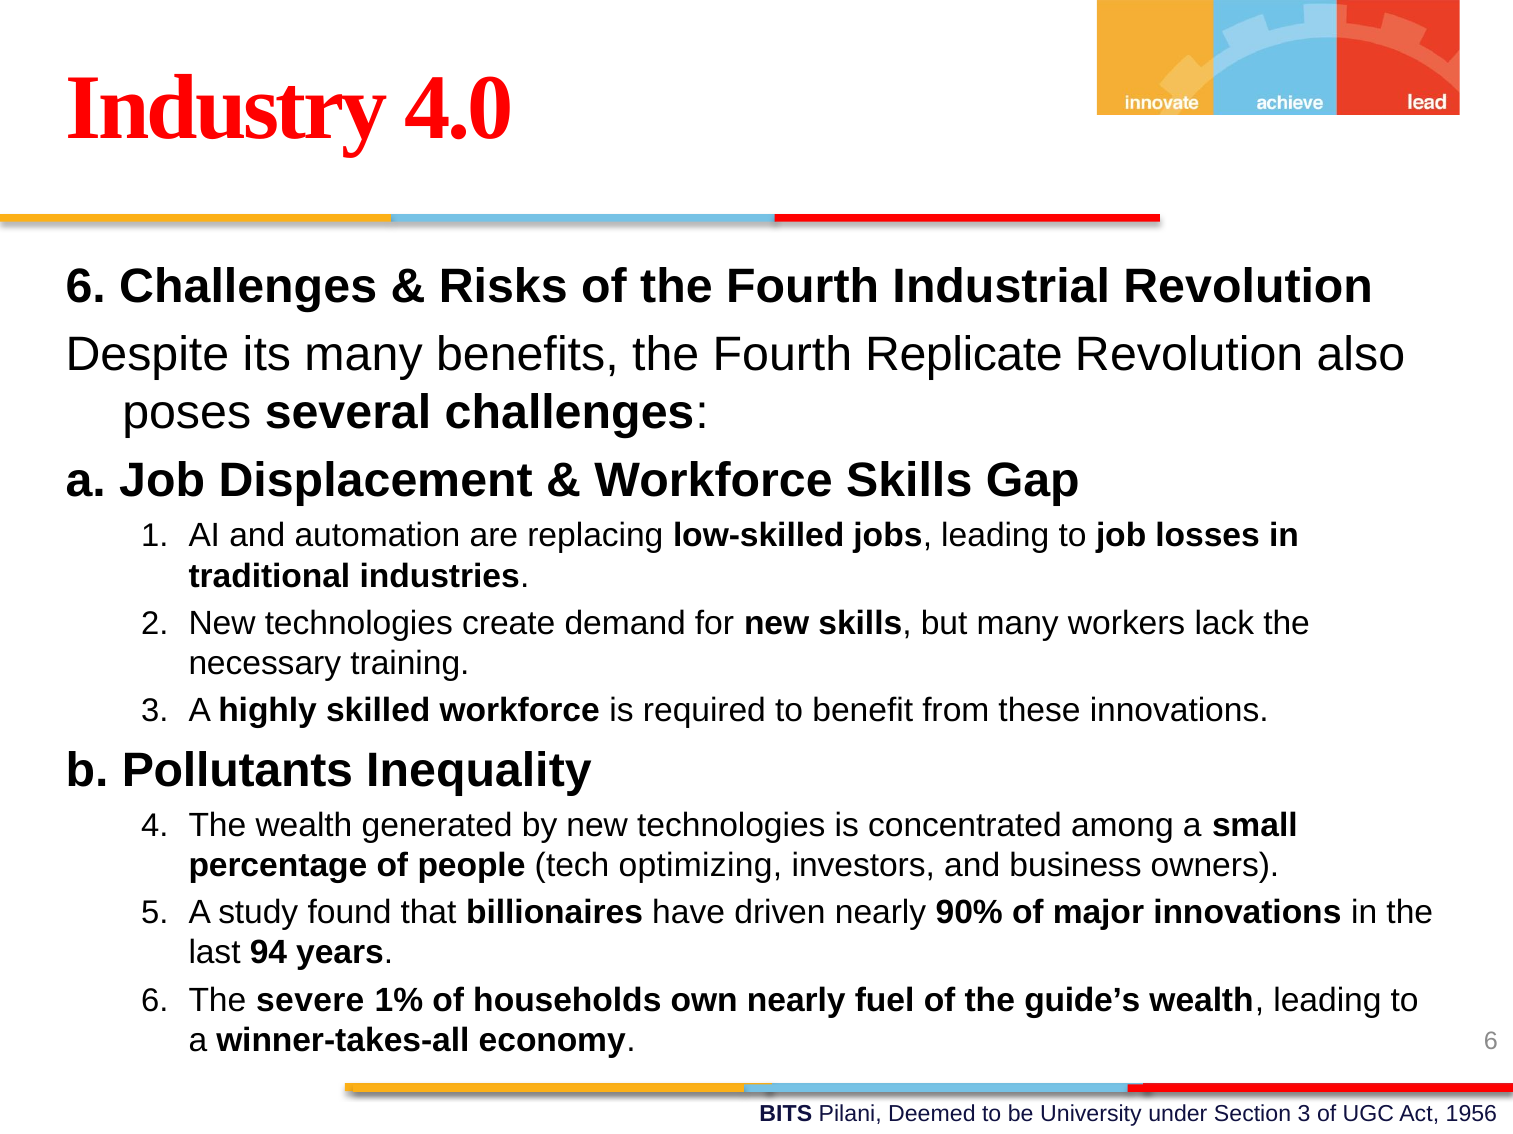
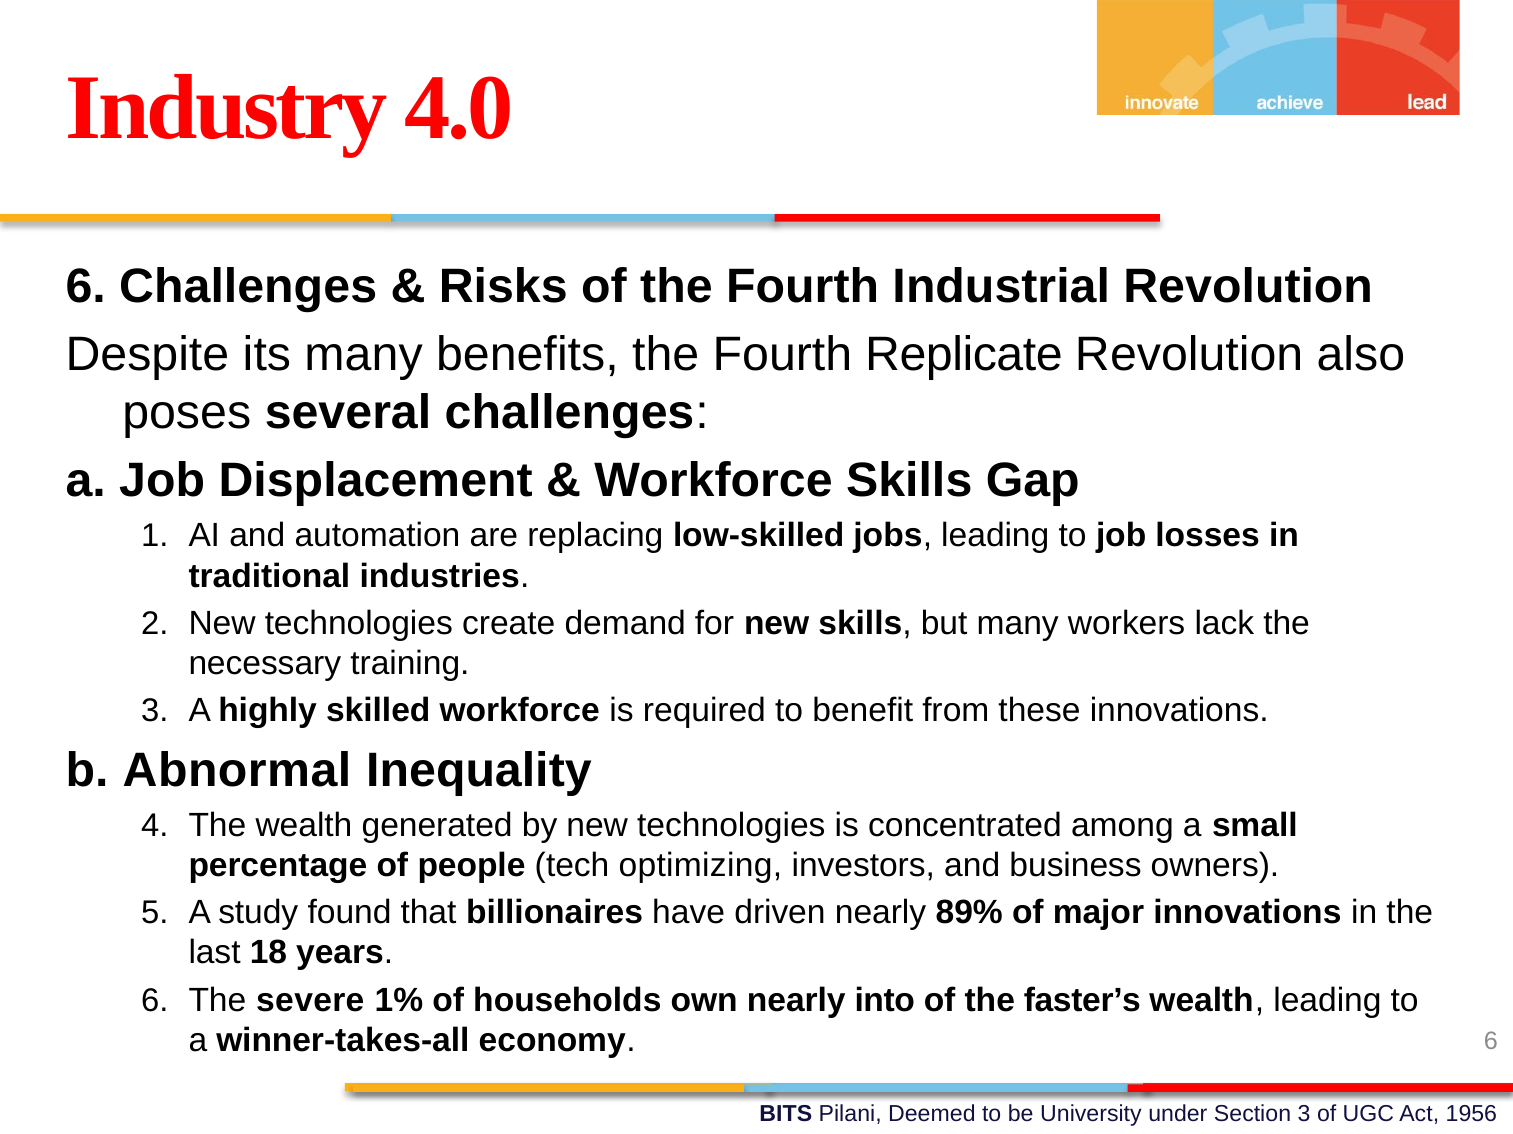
Pollutants: Pollutants -> Abnormal
90%: 90% -> 89%
94: 94 -> 18
fuel: fuel -> into
guide’s: guide’s -> faster’s
